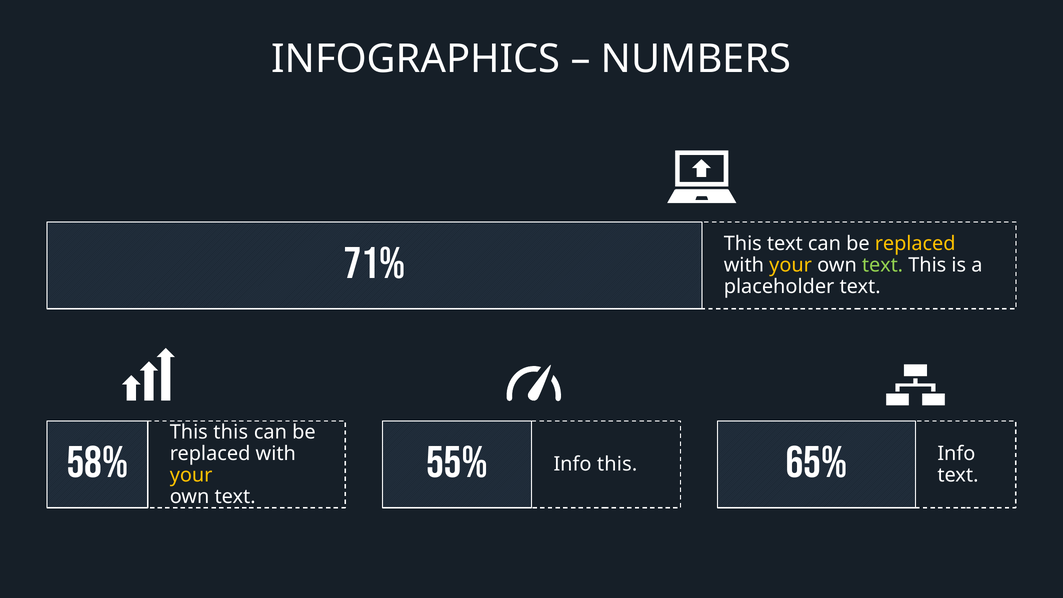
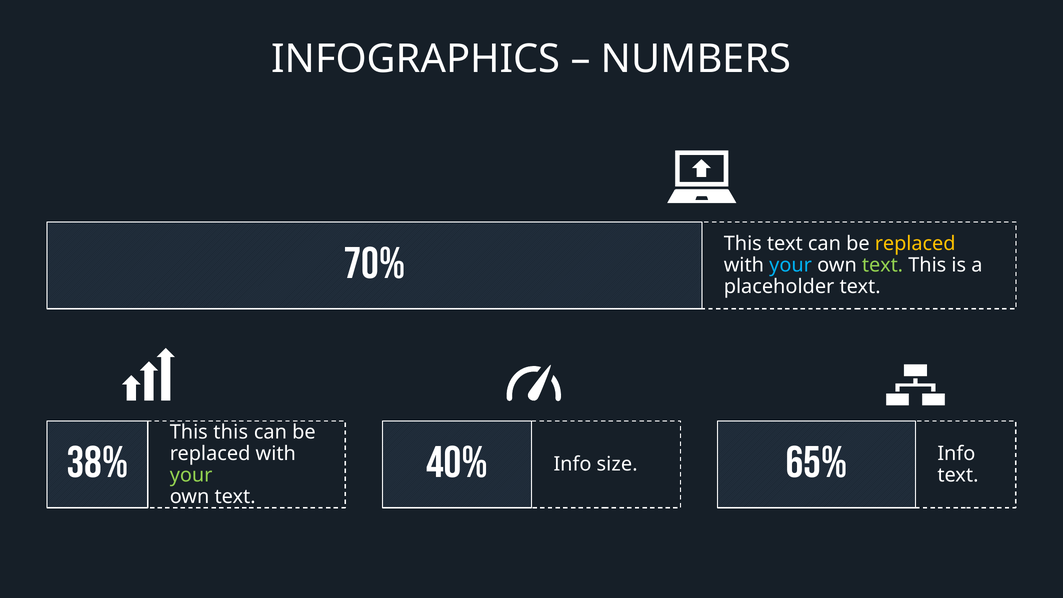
71%: 71% -> 70%
your at (791, 265) colour: yellow -> light blue
58%: 58% -> 38%
55%: 55% -> 40%
Info this: this -> size
your at (191, 475) colour: yellow -> light green
